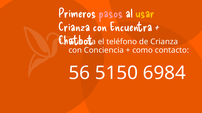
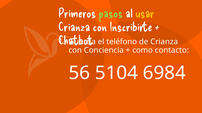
pasos colour: pink -> light green
Encuentra: Encuentra -> Inscribirte
5150: 5150 -> 5104
